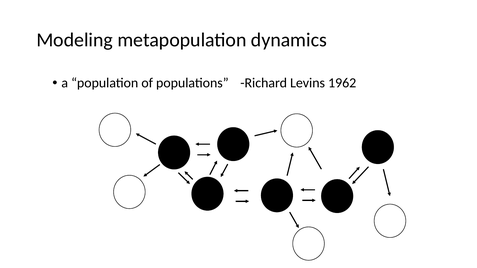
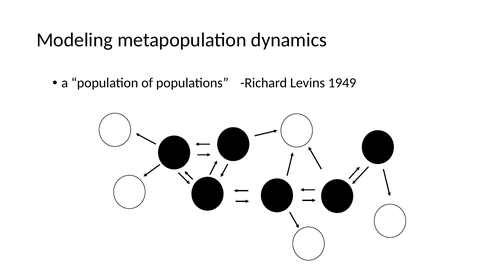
1962: 1962 -> 1949
